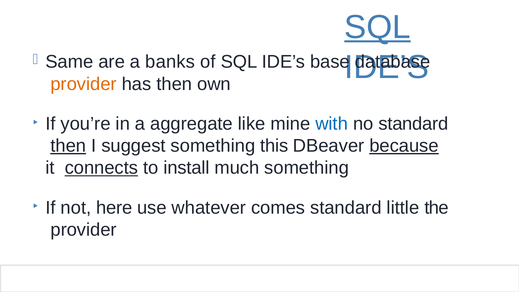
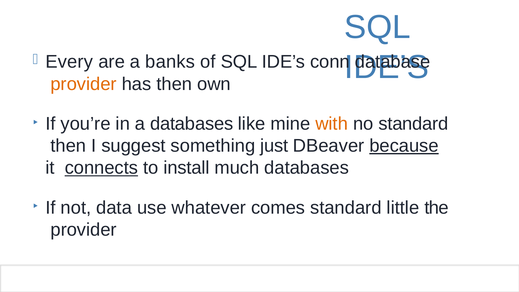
SQL at (377, 27) underline: present -> none
Same: Same -> Every
base: base -> conn
a aggregate: aggregate -> databases
with colour: blue -> orange
then at (68, 146) underline: present -> none
this: this -> just
much something: something -> databases
here: here -> data
